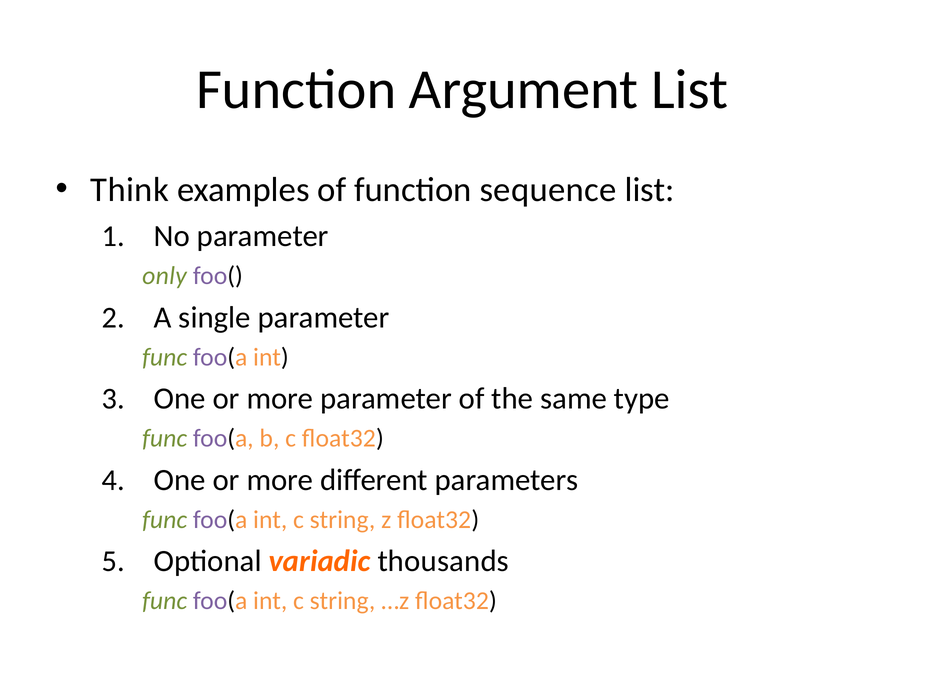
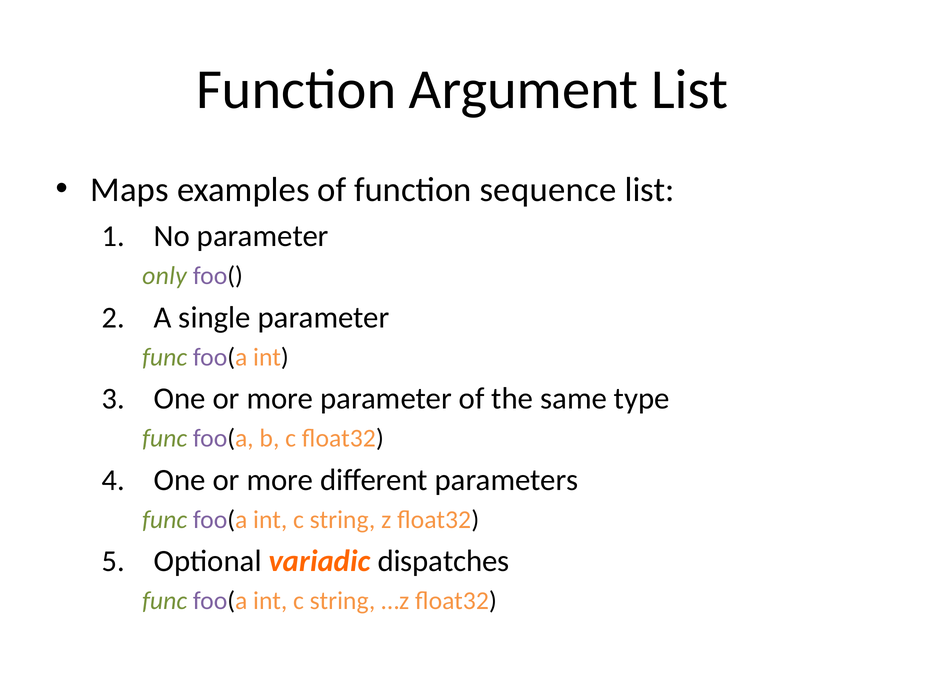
Think: Think -> Maps
thousands: thousands -> dispatches
